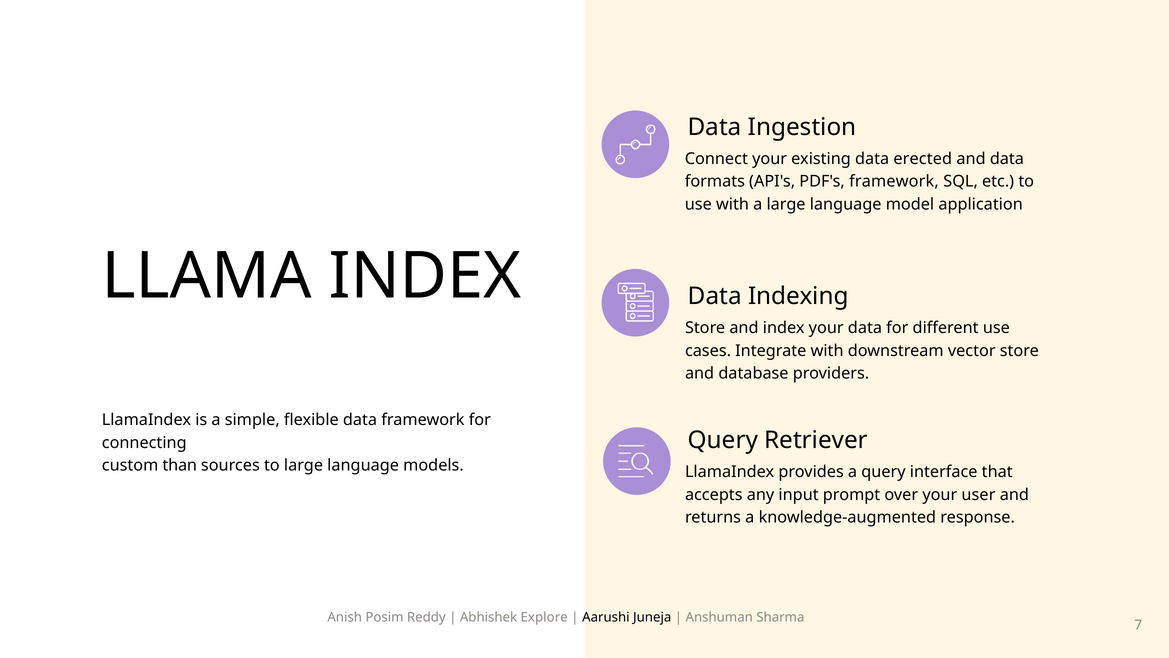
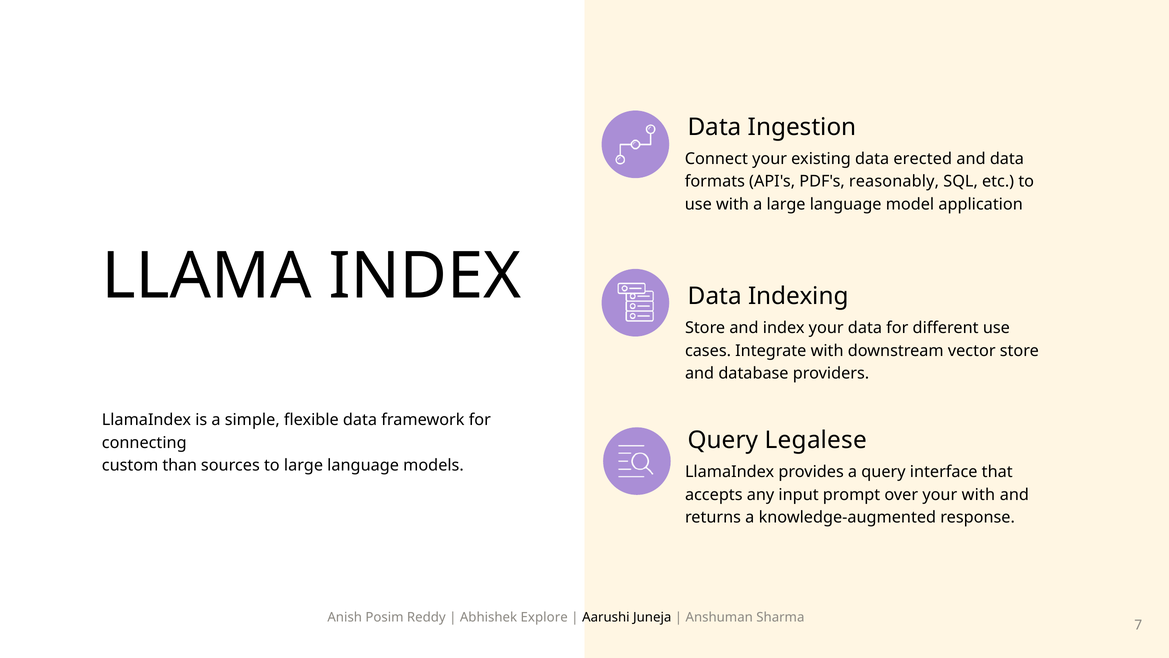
PDF's framework: framework -> reasonably
Retriever: Retriever -> Legalese
your user: user -> with
